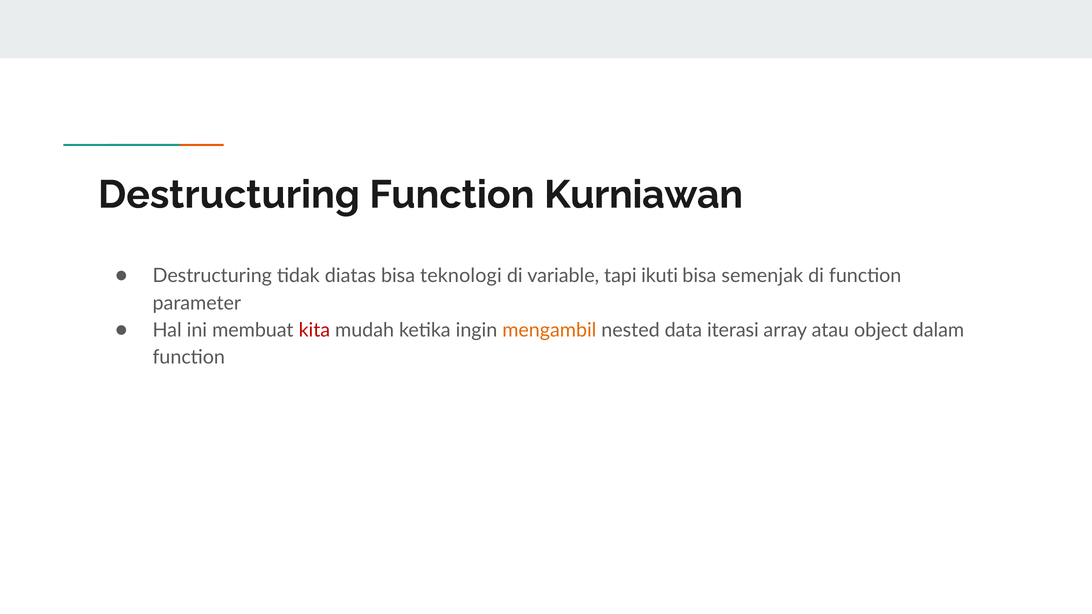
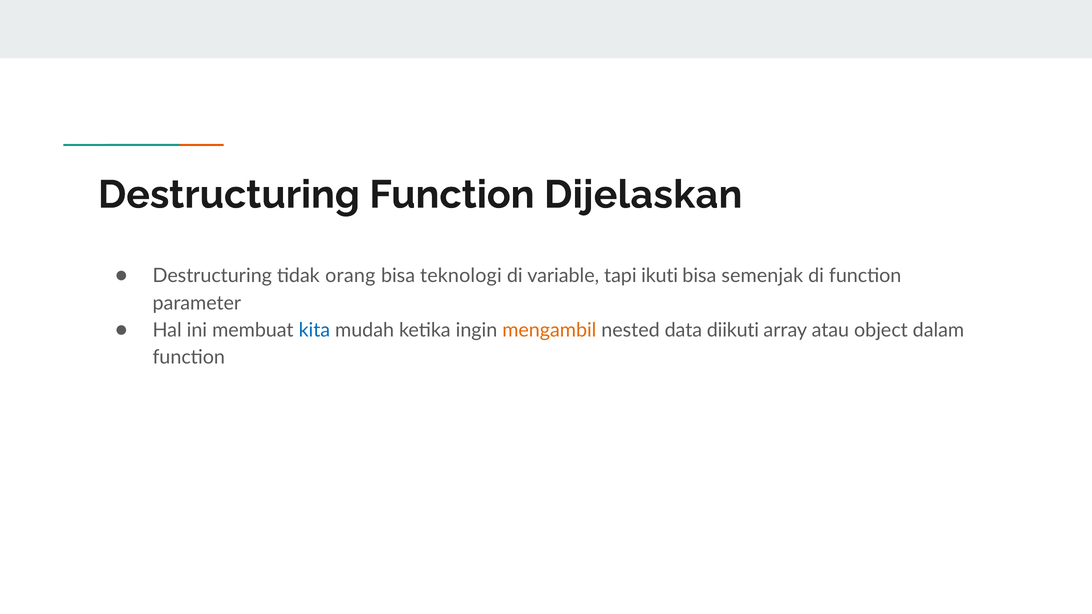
Kurniawan: Kurniawan -> Dijelaskan
diatas: diatas -> orang
kita colour: red -> blue
iterasi: iterasi -> diikuti
